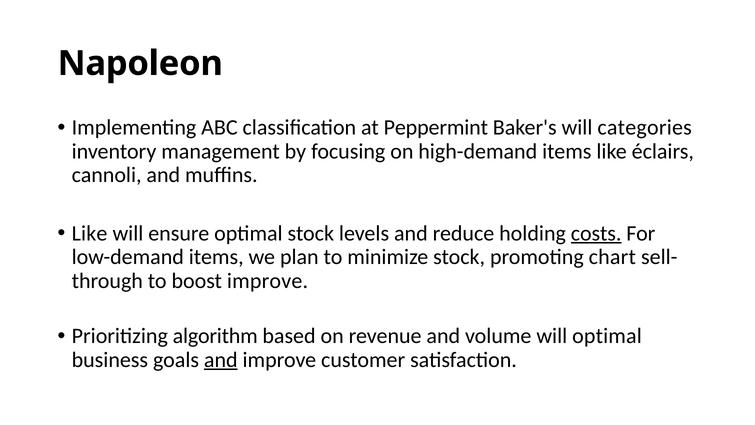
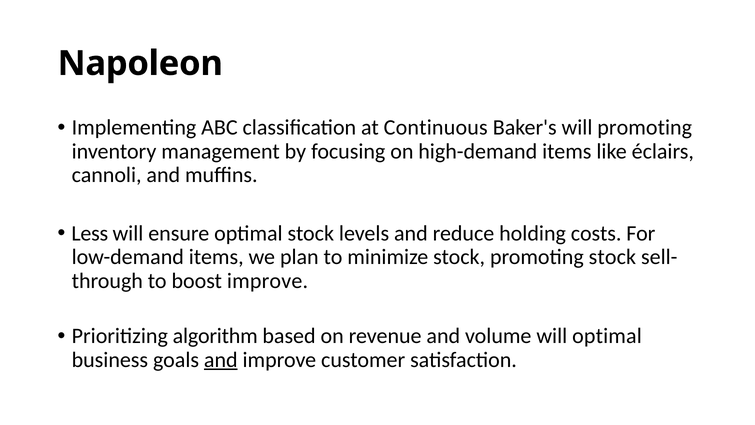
Peppermint: Peppermint -> Continuous
will categories: categories -> promoting
Like at (90, 233): Like -> Less
costs underline: present -> none
promoting chart: chart -> stock
